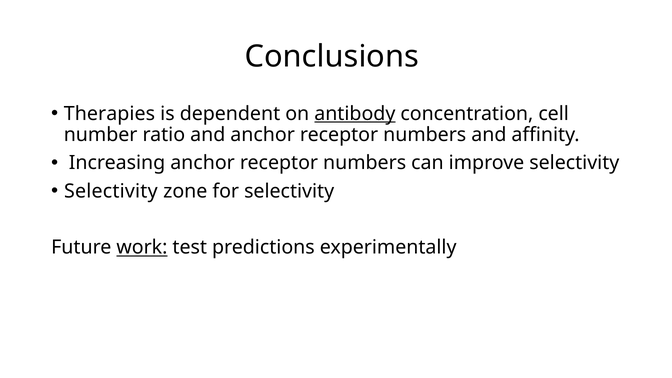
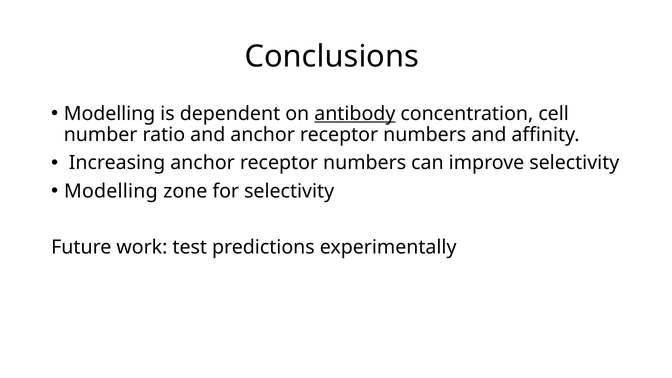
Therapies at (109, 114): Therapies -> Modelling
Selectivity at (111, 191): Selectivity -> Modelling
work underline: present -> none
